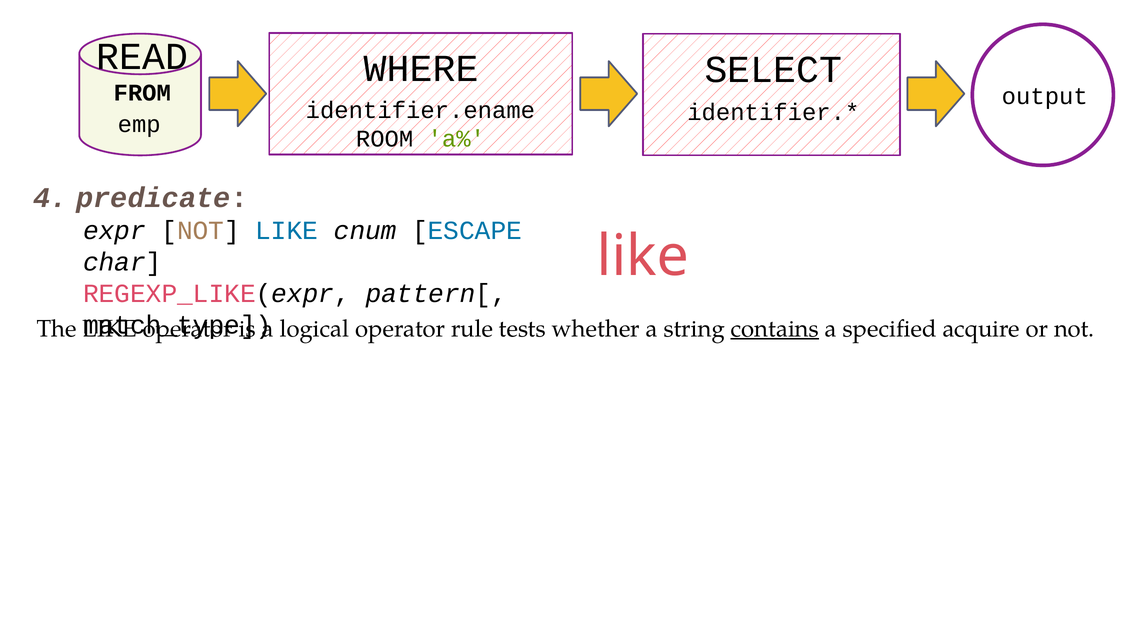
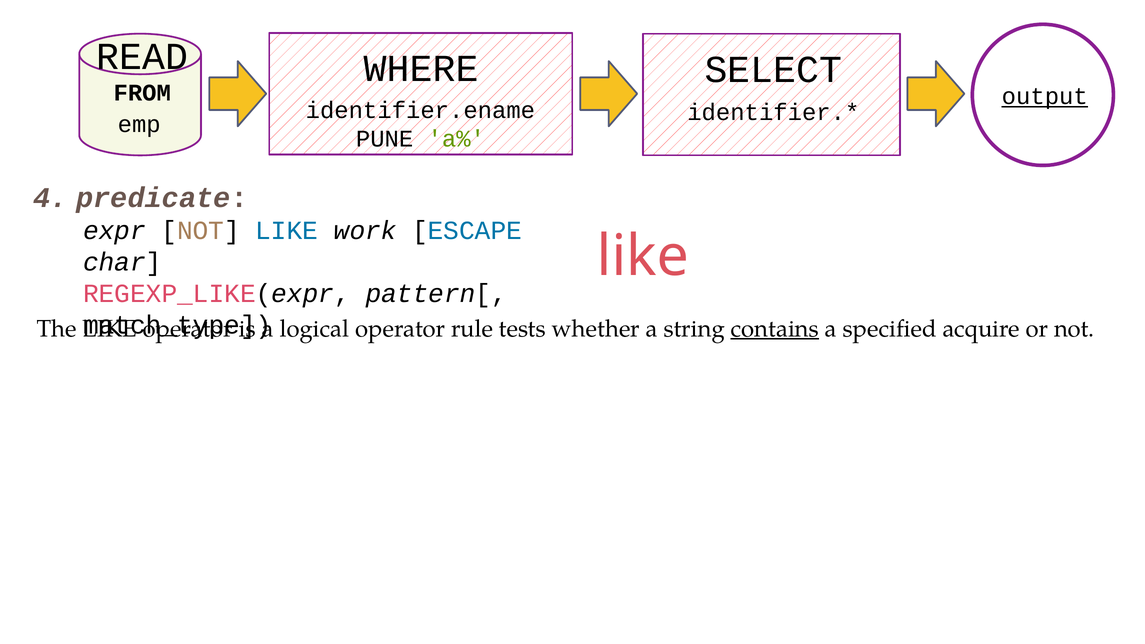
output underline: none -> present
ROOM: ROOM -> PUNE
cnum: cnum -> work
